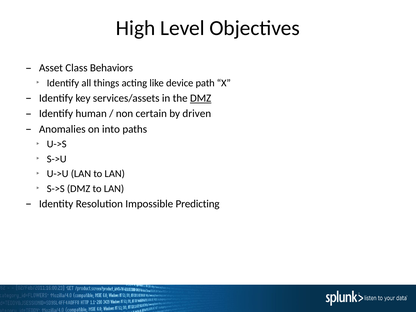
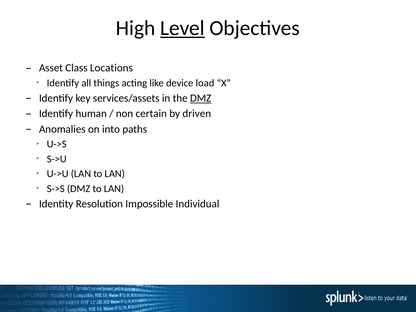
Level underline: none -> present
Behaviors: Behaviors -> Locations
path: path -> load
Predicting: Predicting -> Individual
